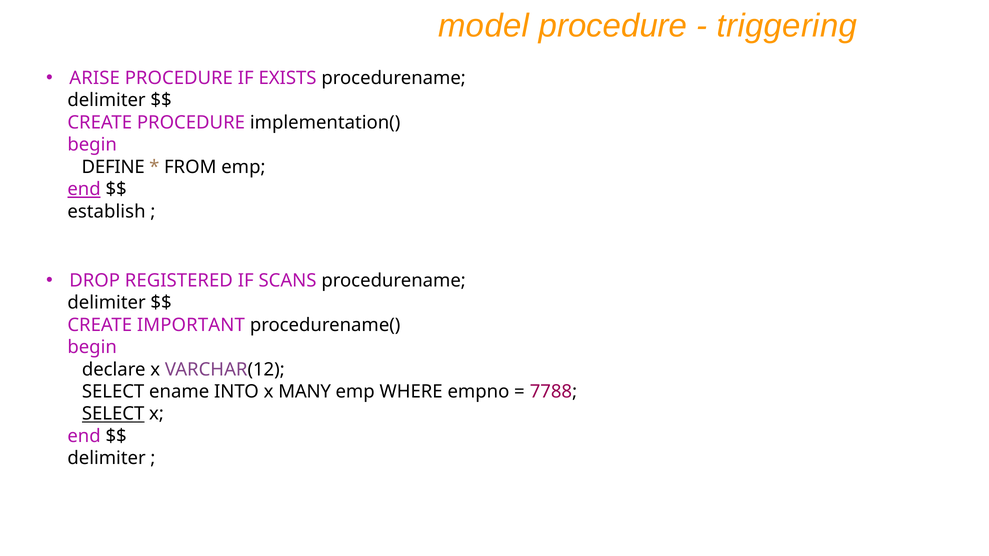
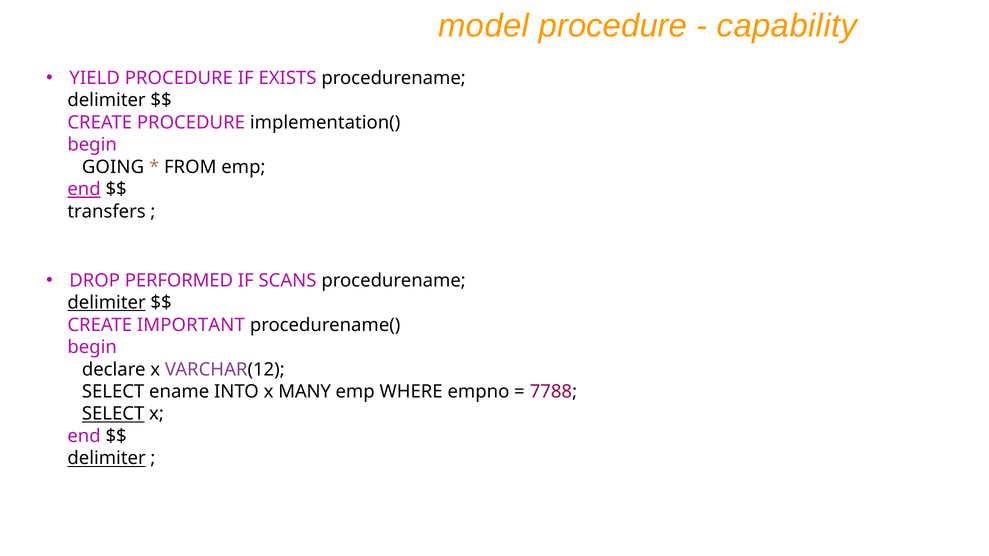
triggering: triggering -> capability
ARISE: ARISE -> YIELD
DEFINE: DEFINE -> GOING
establish: establish -> transfers
REGISTERED: REGISTERED -> PERFORMED
delimiter at (107, 303) underline: none -> present
delimiter at (107, 459) underline: none -> present
